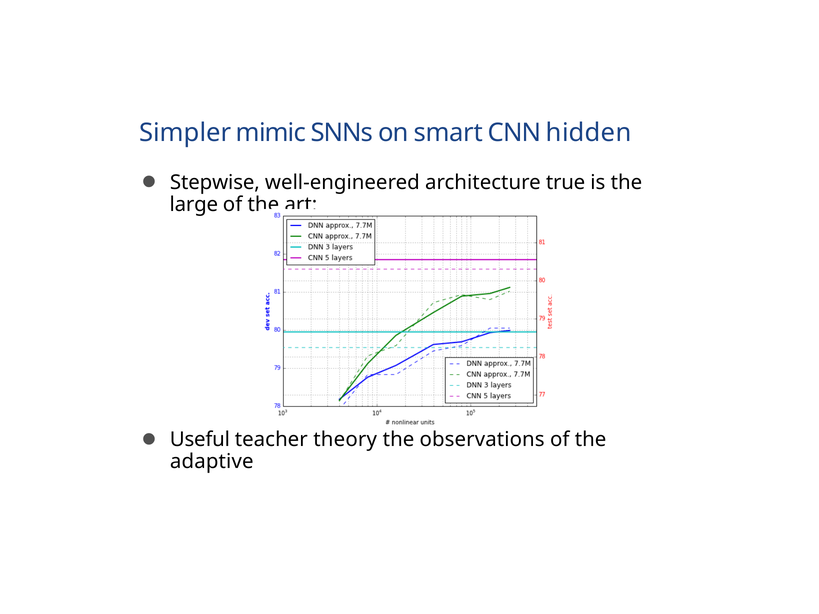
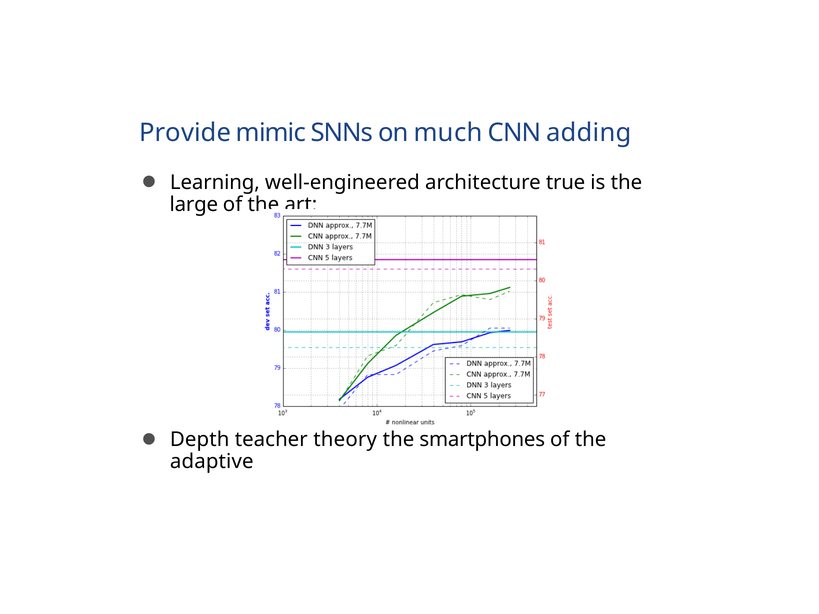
Simpler: Simpler -> Provide
smart: smart -> much
hidden: hidden -> adding
Stepwise: Stepwise -> Learning
Useful: Useful -> Depth
observations: observations -> smartphones
